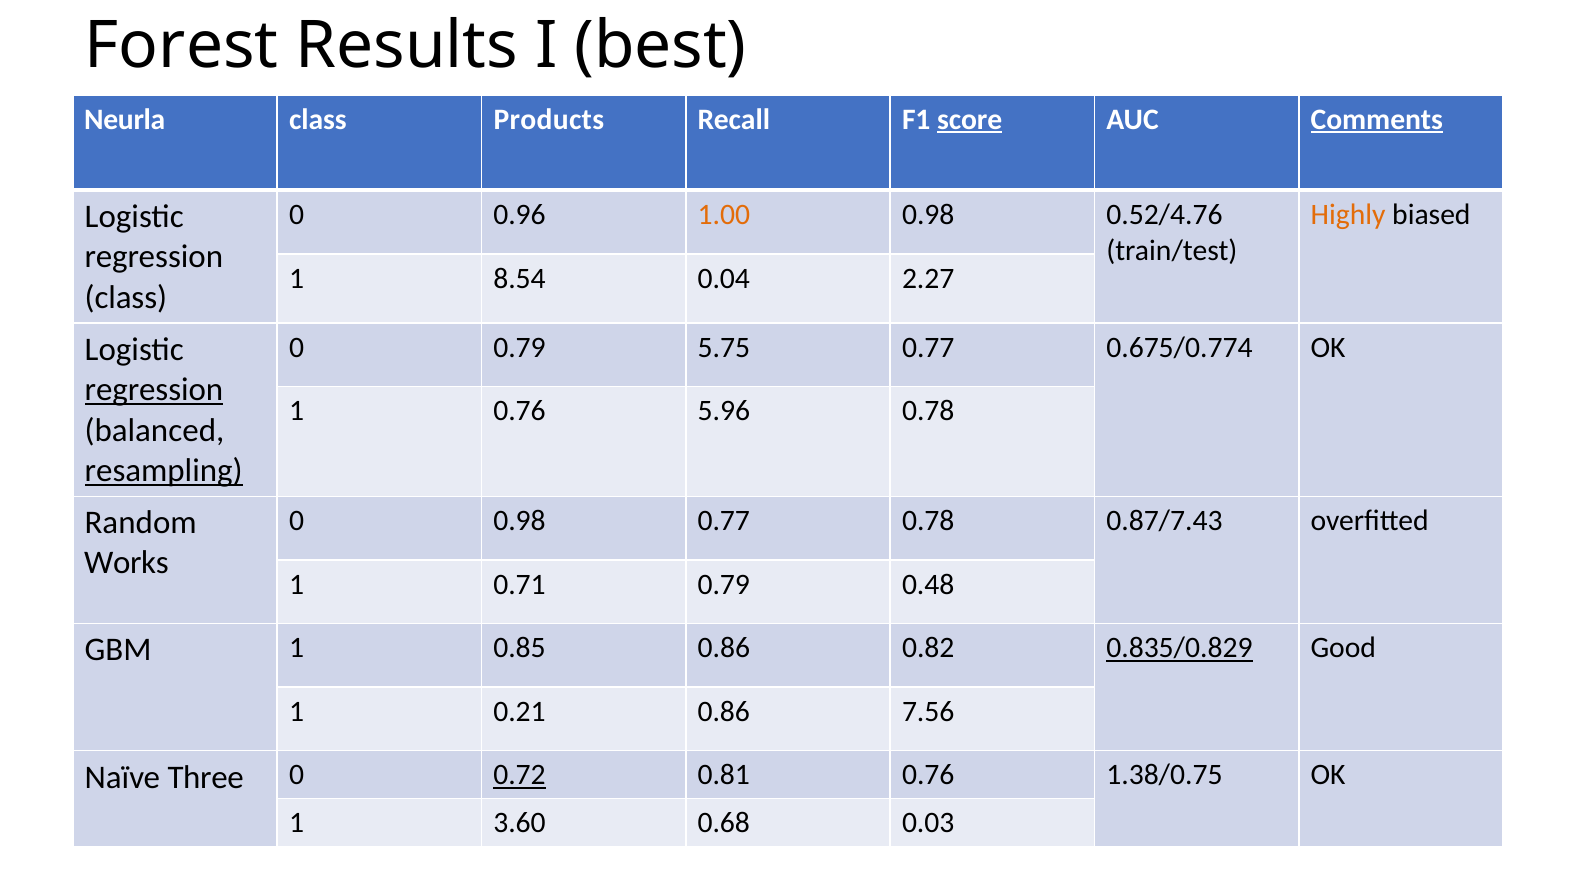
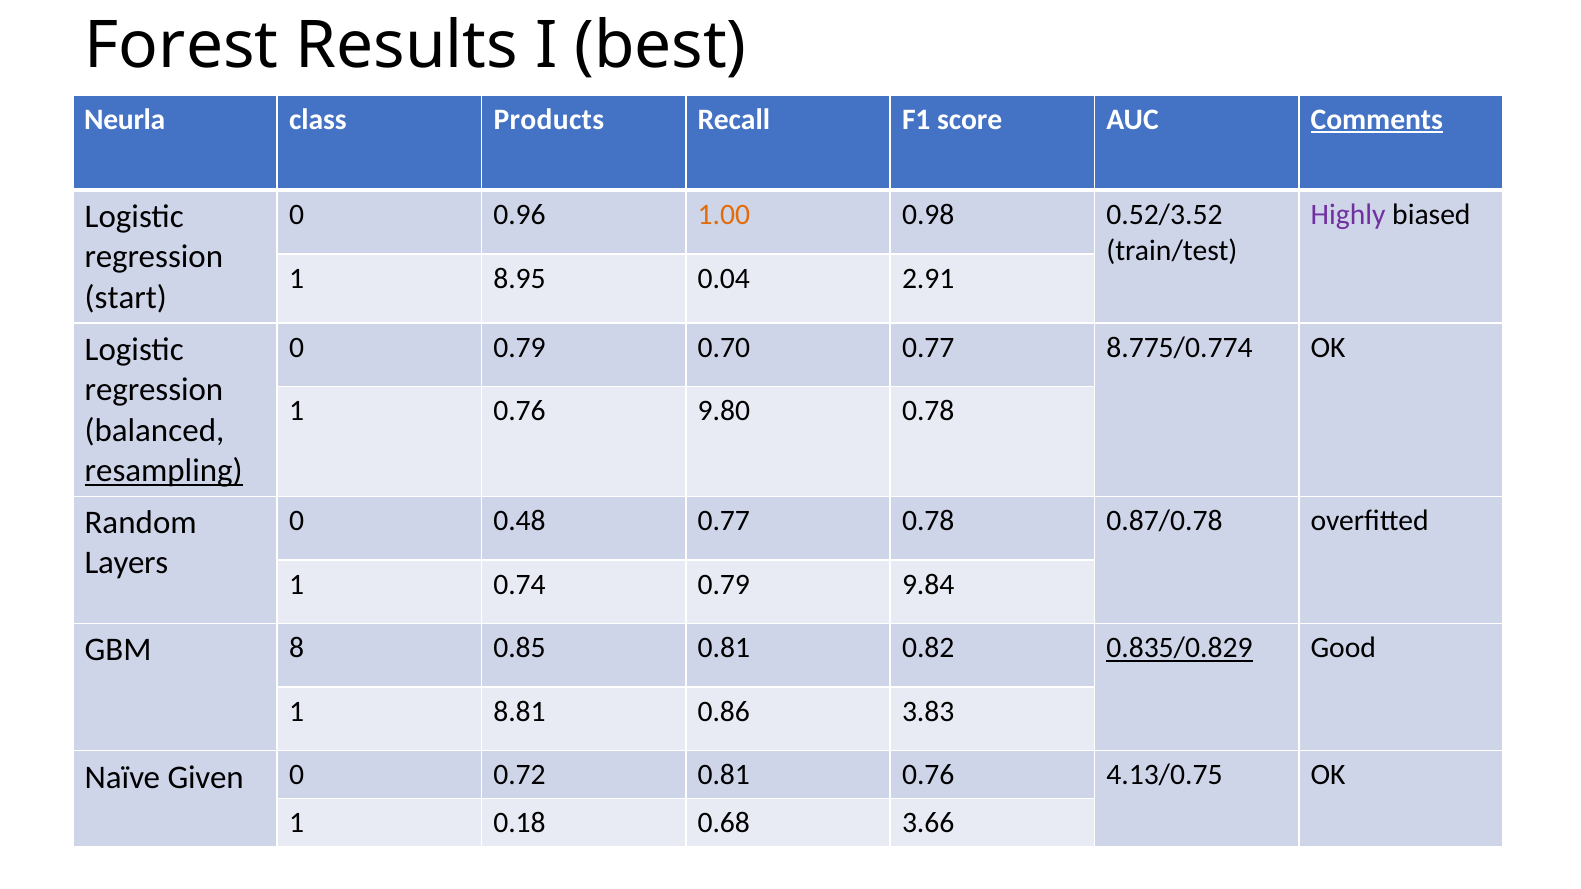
score underline: present -> none
0.52/4.76: 0.52/4.76 -> 0.52/3.52
Highly colour: orange -> purple
8.54: 8.54 -> 8.95
2.27: 2.27 -> 2.91
class at (126, 297): class -> start
5.75: 5.75 -> 0.70
0.675/0.774: 0.675/0.774 -> 8.775/0.774
regression at (154, 390) underline: present -> none
5.96: 5.96 -> 9.80
0 0.98: 0.98 -> 0.48
0.87/7.43: 0.87/7.43 -> 0.87/0.78
Works: Works -> Layers
0.71: 0.71 -> 0.74
0.48: 0.48 -> 9.84
GBM 1: 1 -> 8
0.85 0.86: 0.86 -> 0.81
0.21: 0.21 -> 8.81
7.56: 7.56 -> 3.83
Three: Three -> Given
0.72 underline: present -> none
1.38/0.75: 1.38/0.75 -> 4.13/0.75
3.60: 3.60 -> 0.18
0.03: 0.03 -> 3.66
